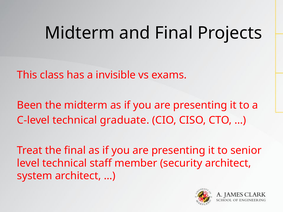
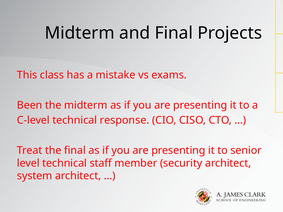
invisible: invisible -> mistake
graduate: graduate -> response
